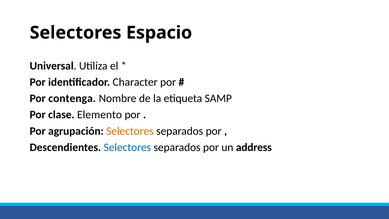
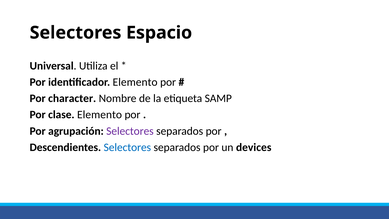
identificador Character: Character -> Elemento
contenga: contenga -> character
Selectores at (130, 131) colour: orange -> purple
address: address -> devices
